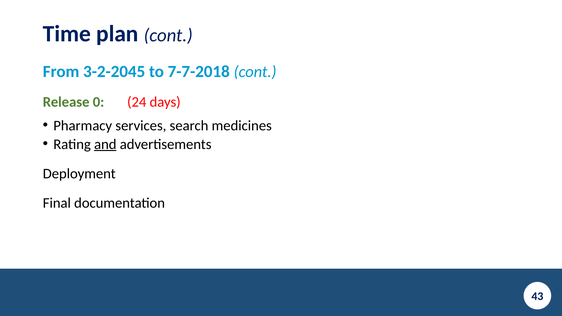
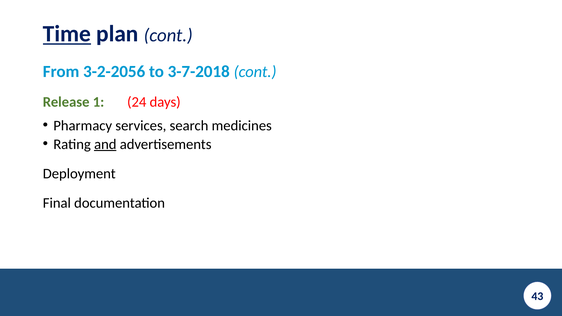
Time underline: none -> present
3-2-2045: 3-2-2045 -> 3-2-2056
7-7-2018: 7-7-2018 -> 3-7-2018
0: 0 -> 1
